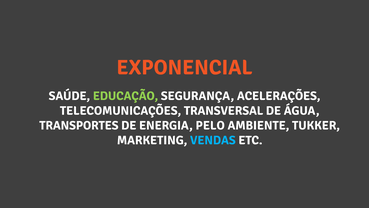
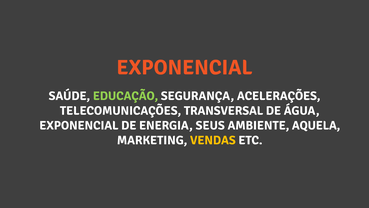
TRANSPORTES at (79, 125): TRANSPORTES -> EXPONENCIAL
PELO: PELO -> SEUS
TUKKER: TUKKER -> AQUELA
VENDAS colour: light blue -> yellow
